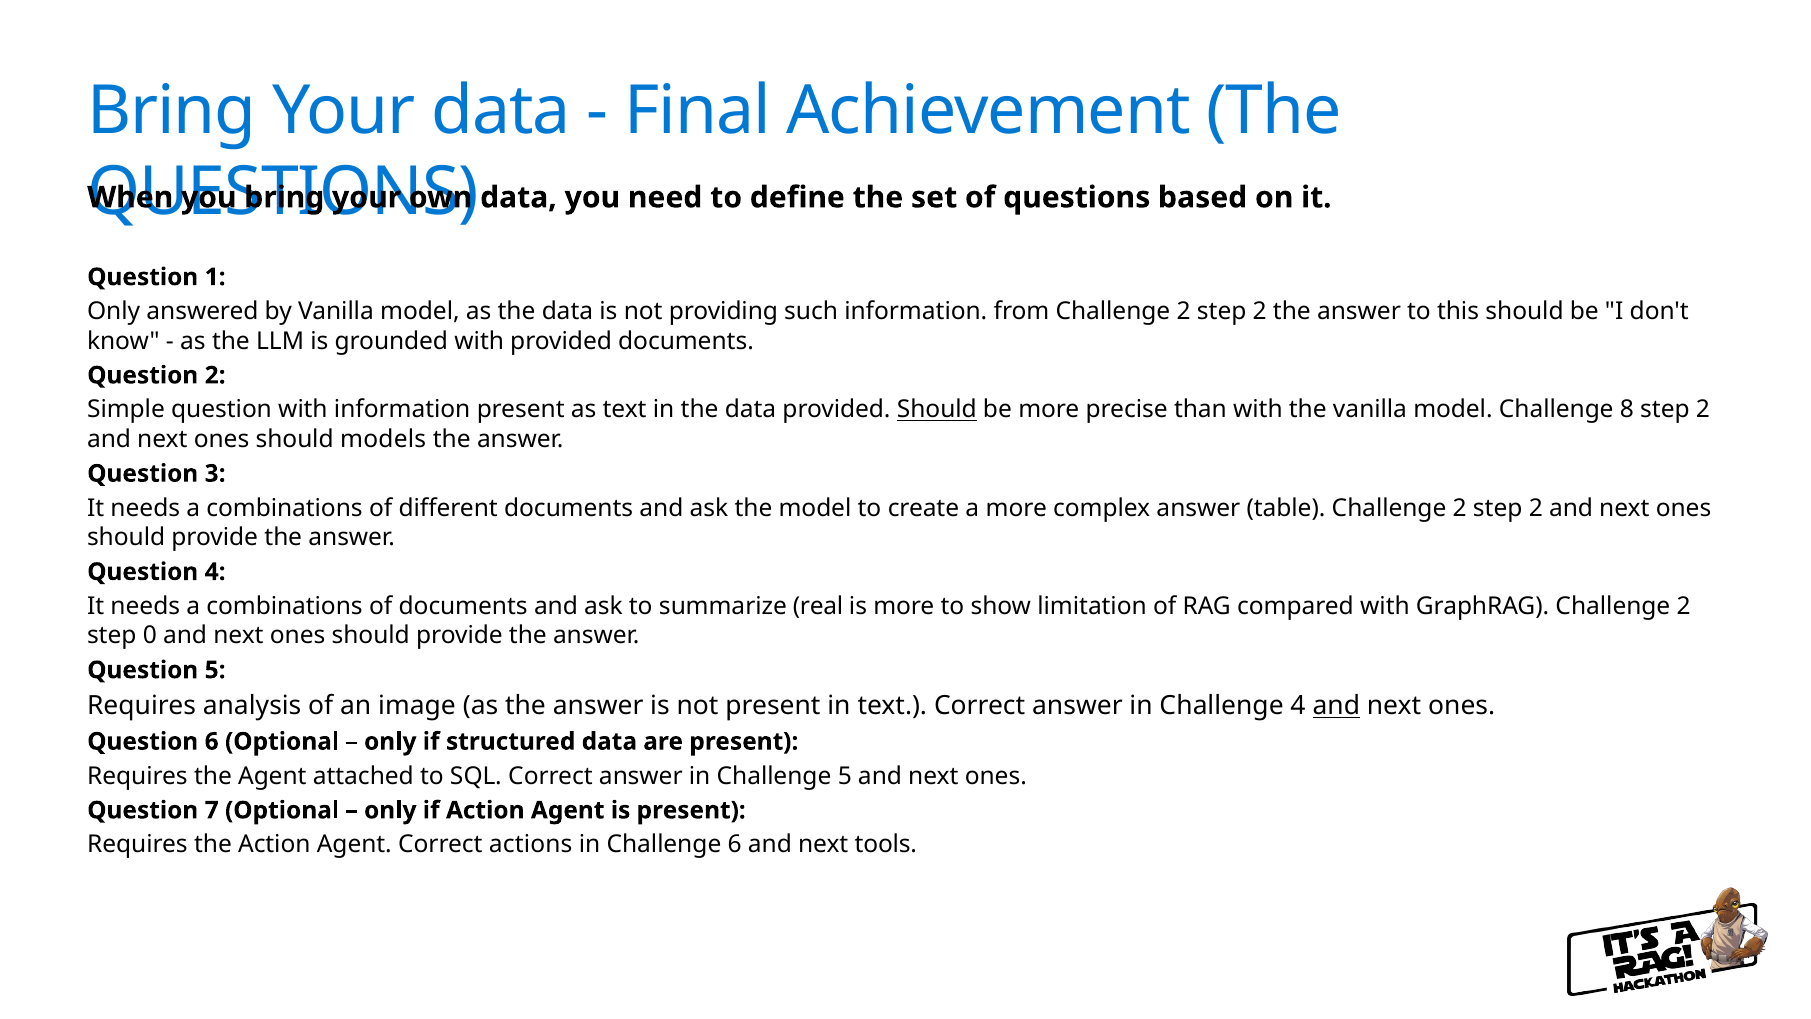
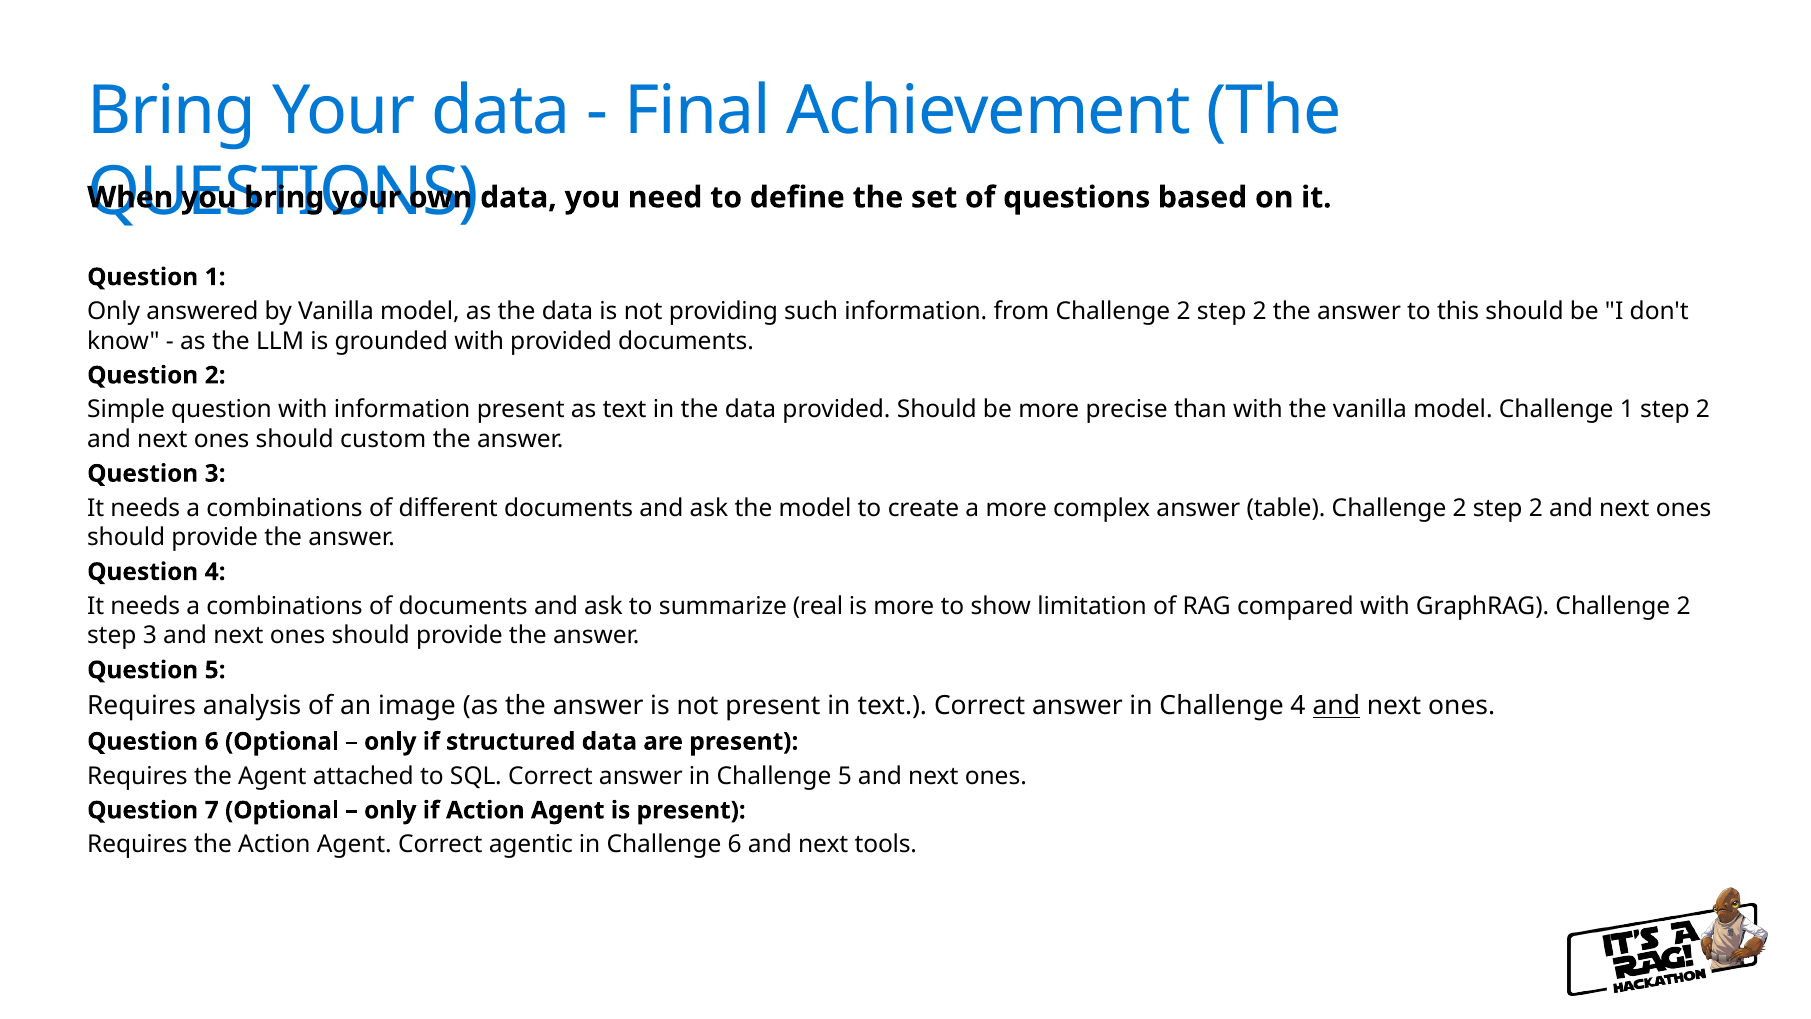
Should at (937, 410) underline: present -> none
Challenge 8: 8 -> 1
models: models -> custom
step 0: 0 -> 3
actions: actions -> agentic
